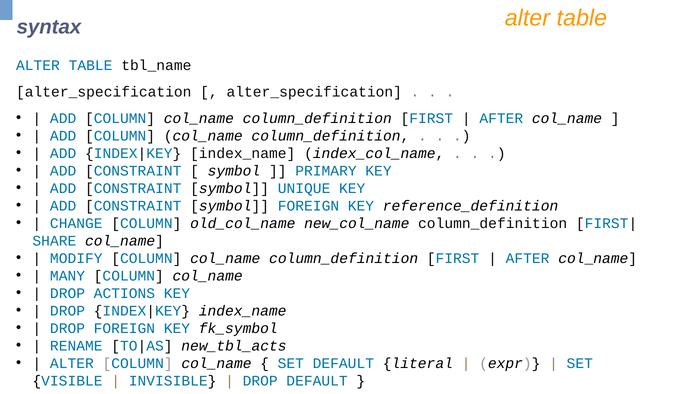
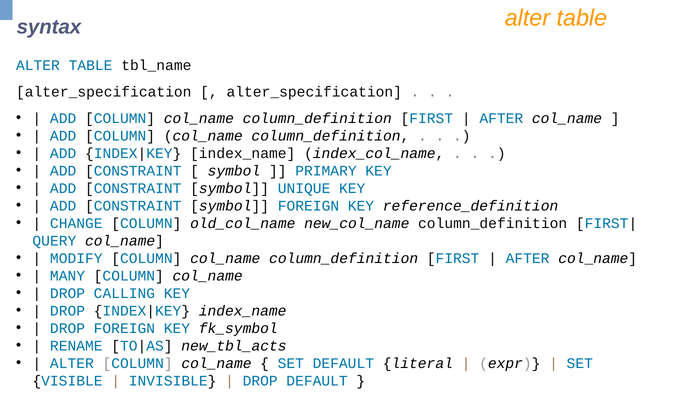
SHARE: SHARE -> QUERY
ACTIONS: ACTIONS -> CALLING
